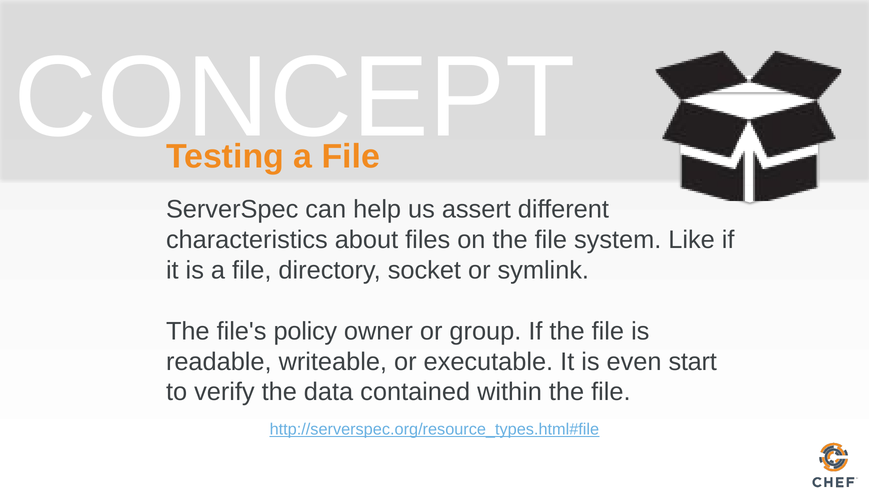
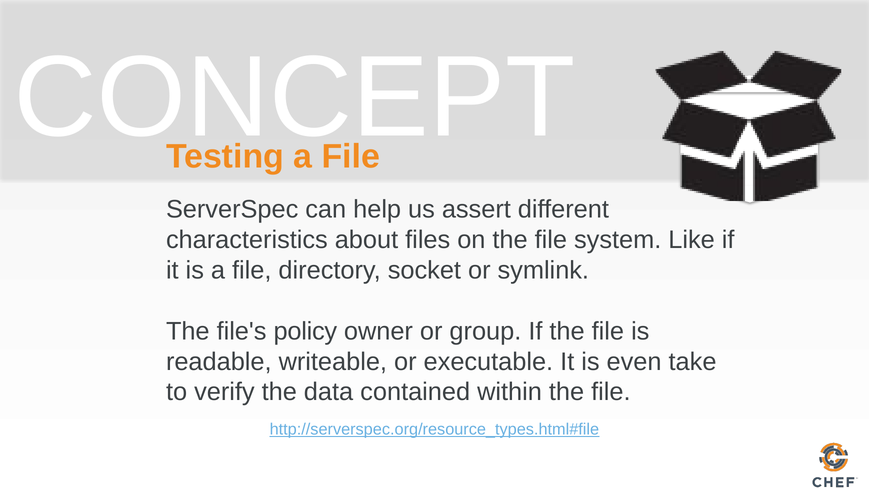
start: start -> take
